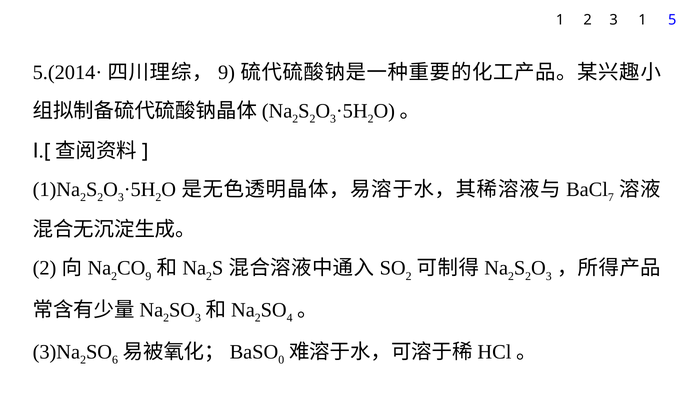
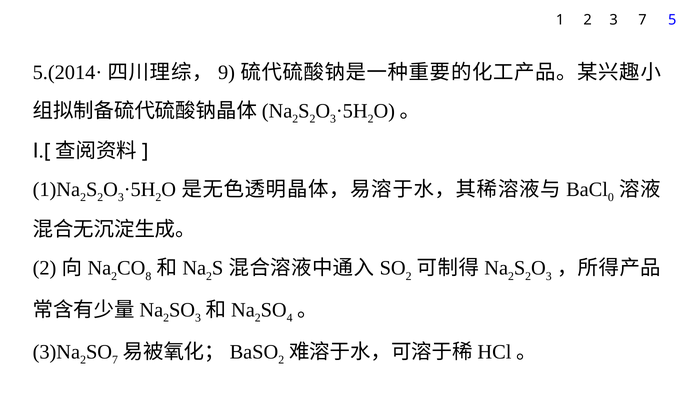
3 1: 1 -> 7
7: 7 -> 0
9 at (148, 276): 9 -> 8
6 at (115, 360): 6 -> 7
0 at (281, 360): 0 -> 2
